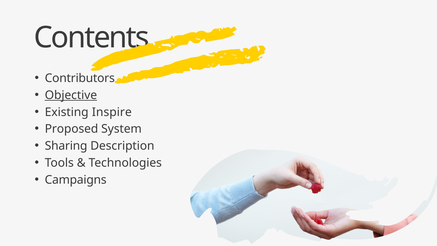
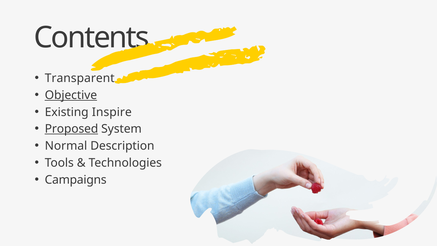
Contributors: Contributors -> Transparent
Proposed underline: none -> present
Sharing: Sharing -> Normal
